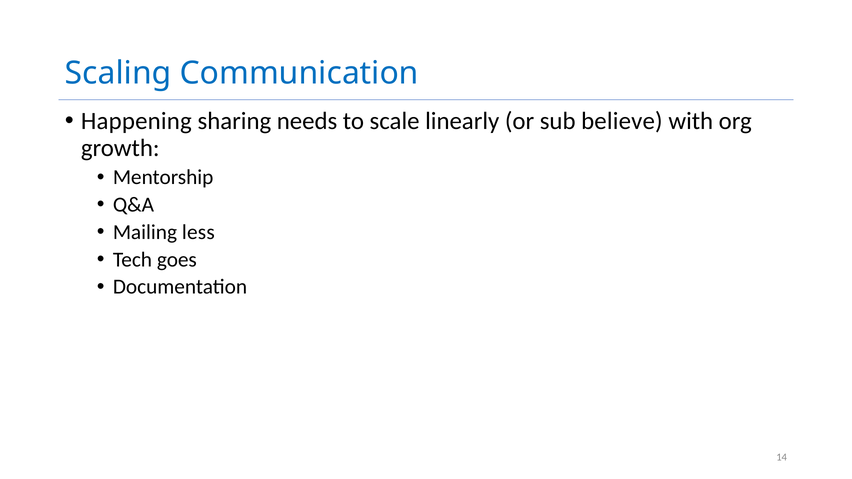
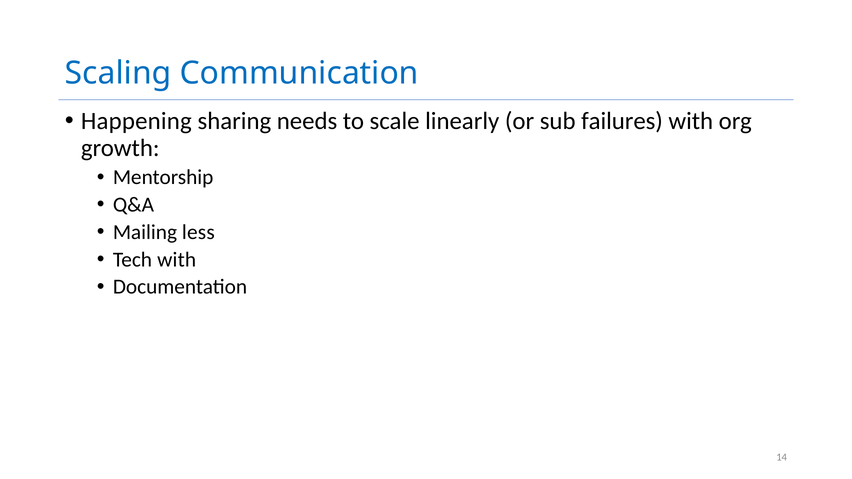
believe: believe -> failures
Tech goes: goes -> with
